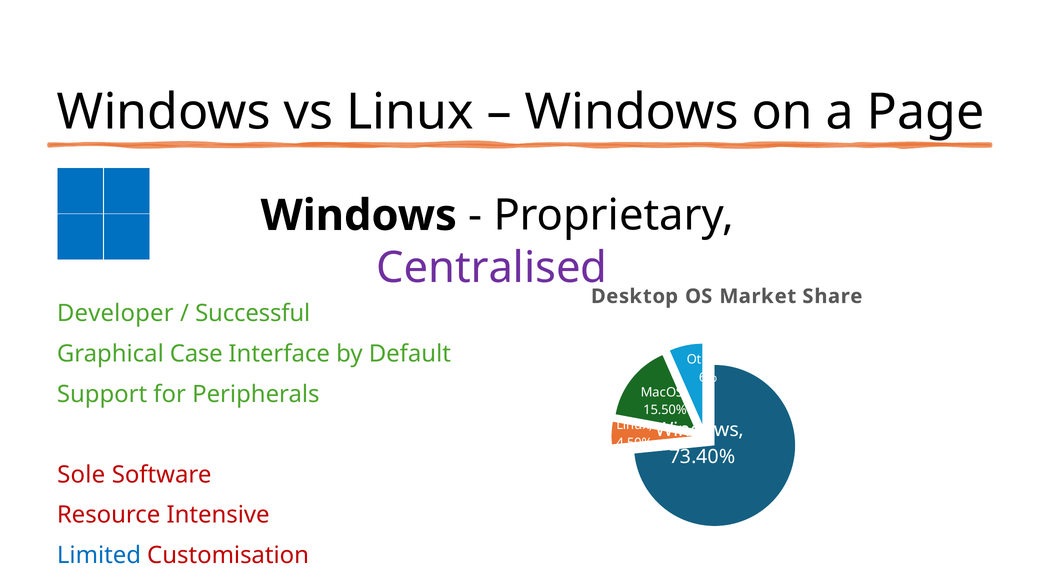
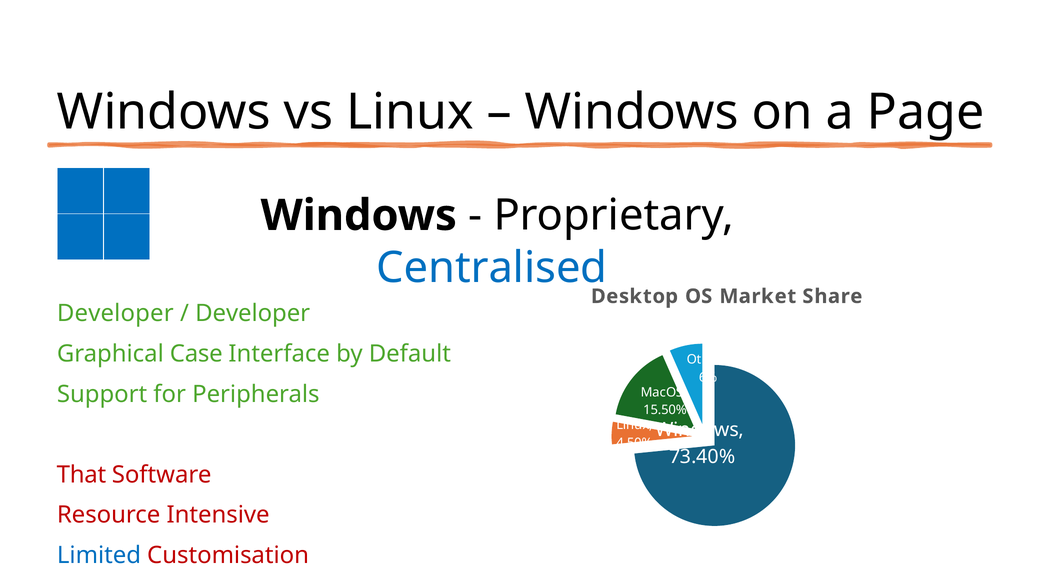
Centralised colour: purple -> blue
Successful at (253, 314): Successful -> Developer
Sole: Sole -> That
